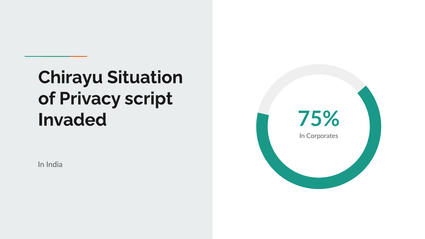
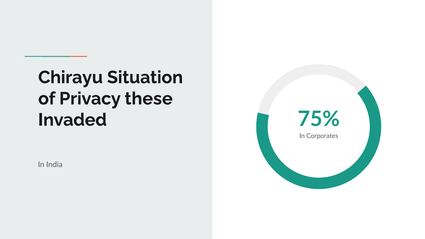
script: script -> these
